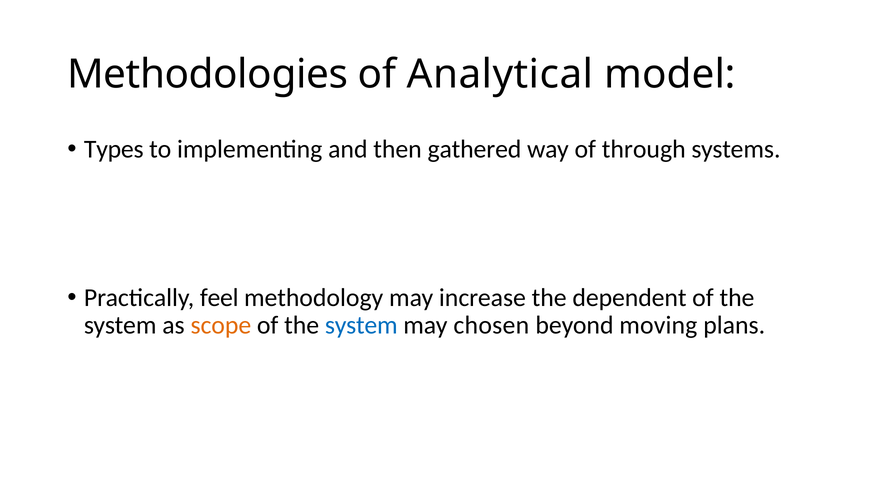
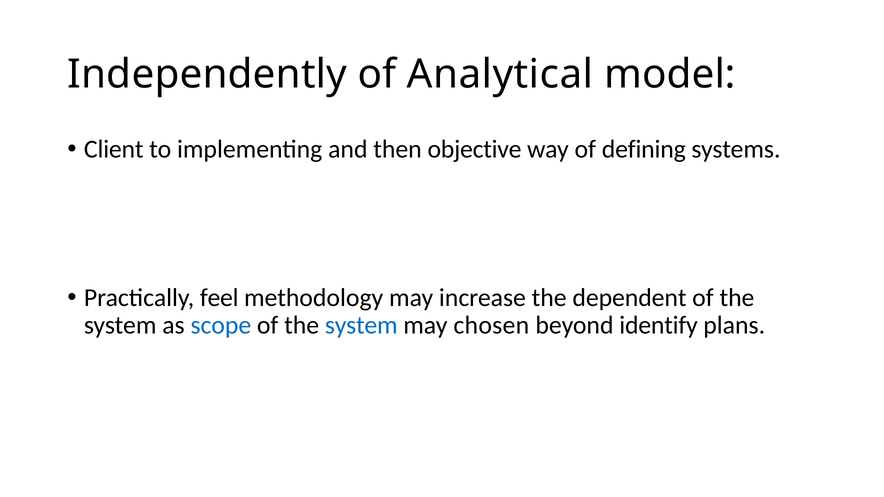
Methodologies: Methodologies -> Independently
Types: Types -> Client
gathered: gathered -> objective
through: through -> defining
scope colour: orange -> blue
moving: moving -> identify
